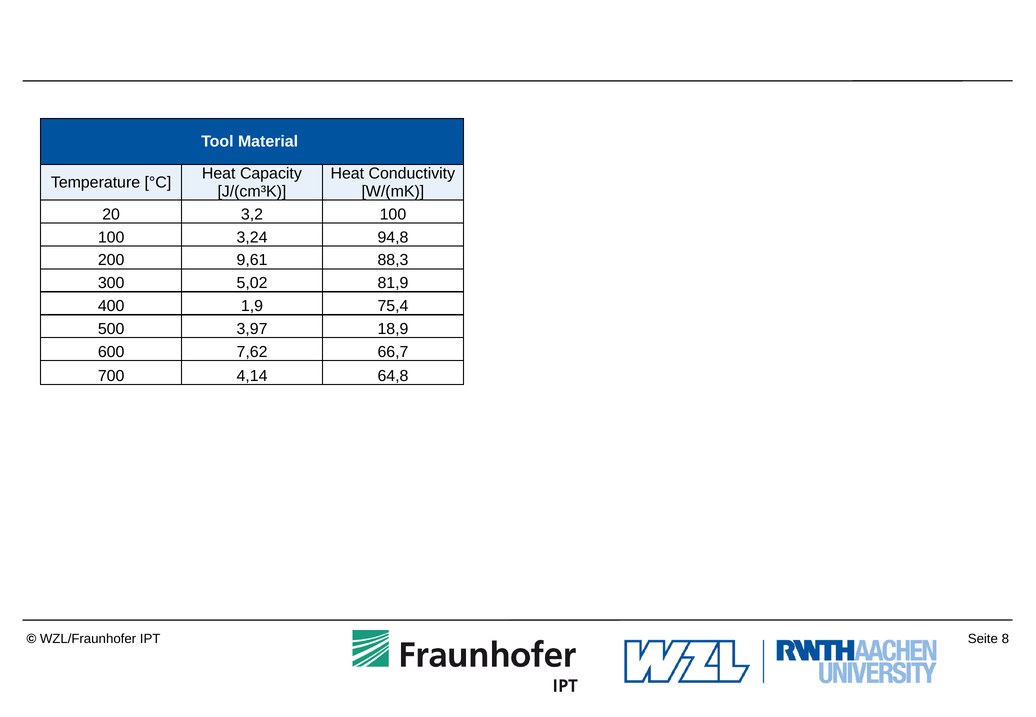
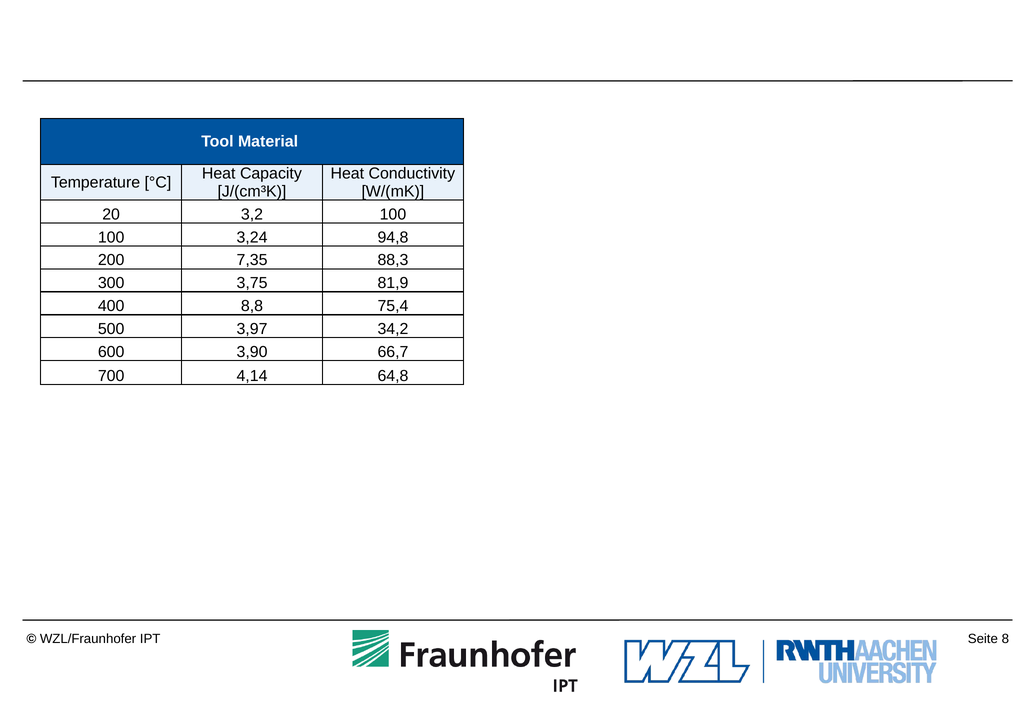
9,61: 9,61 -> 7,35
5,02: 5,02 -> 3,75
1,9: 1,9 -> 8,8
18,9: 18,9 -> 34,2
7,62: 7,62 -> 3,90
